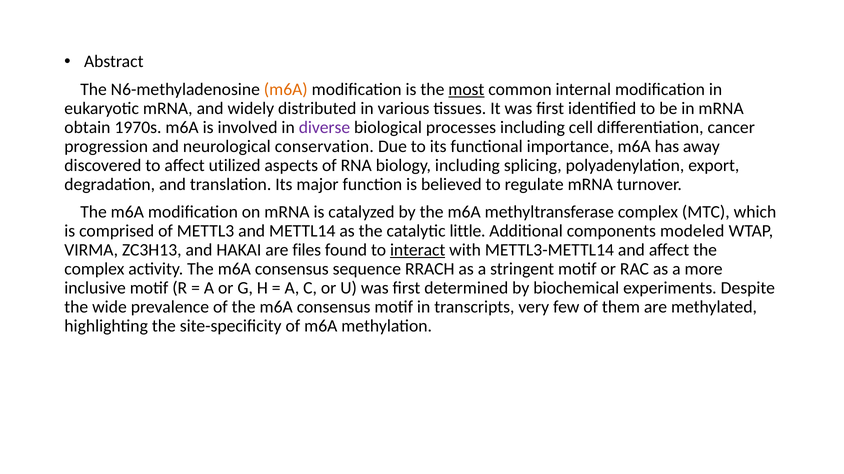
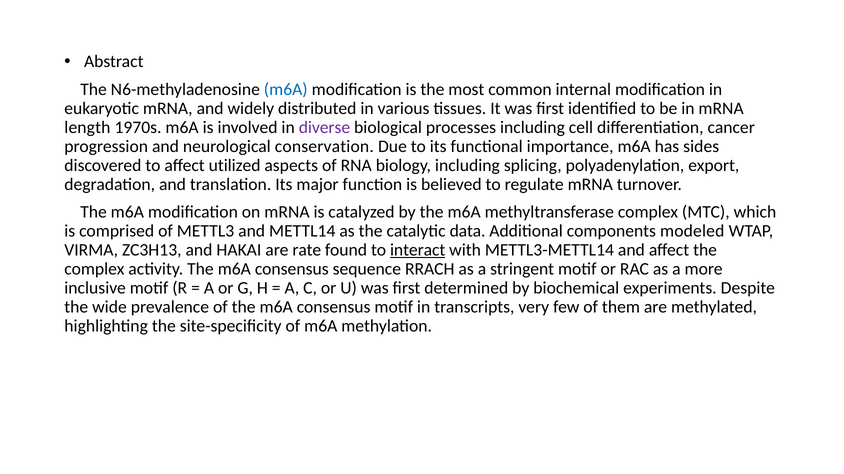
m6A at (286, 89) colour: orange -> blue
most underline: present -> none
obtain: obtain -> length
away: away -> sides
little: little -> data
files: files -> rate
